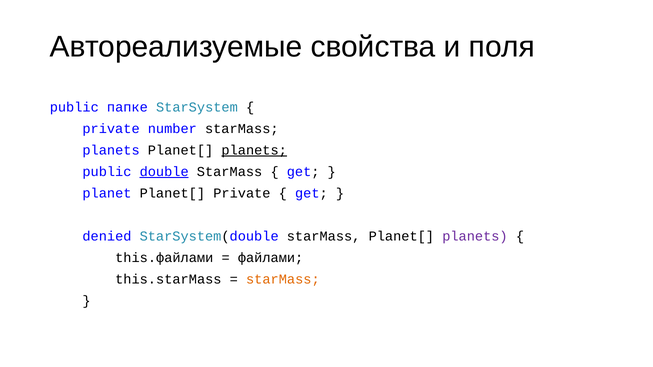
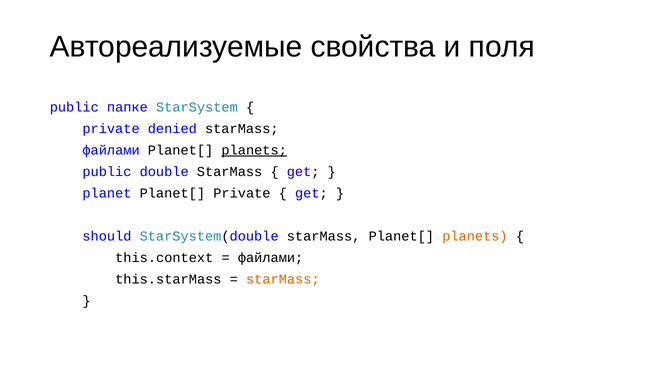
number: number -> denied
planets at (111, 150): planets -> файлами
double underline: present -> none
denied: denied -> should
planets at (475, 236) colour: purple -> orange
this.файлами: this.файлами -> this.context
